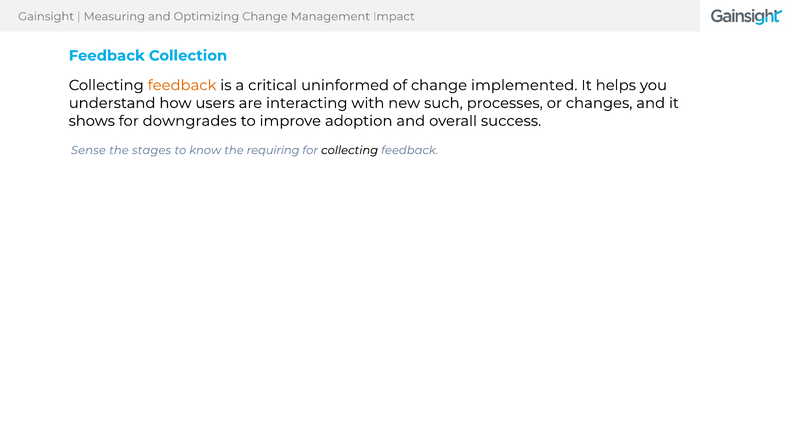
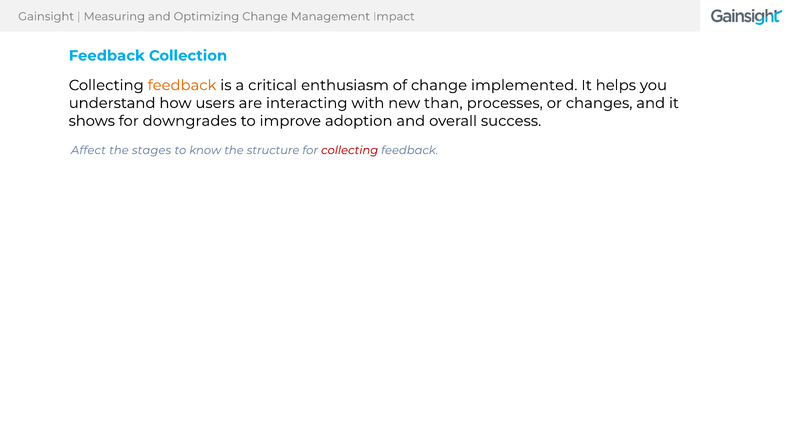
uninformed: uninformed -> enthusiasm
such: such -> than
Sense: Sense -> Affect
requiring: requiring -> structure
collecting at (350, 150) colour: black -> red
